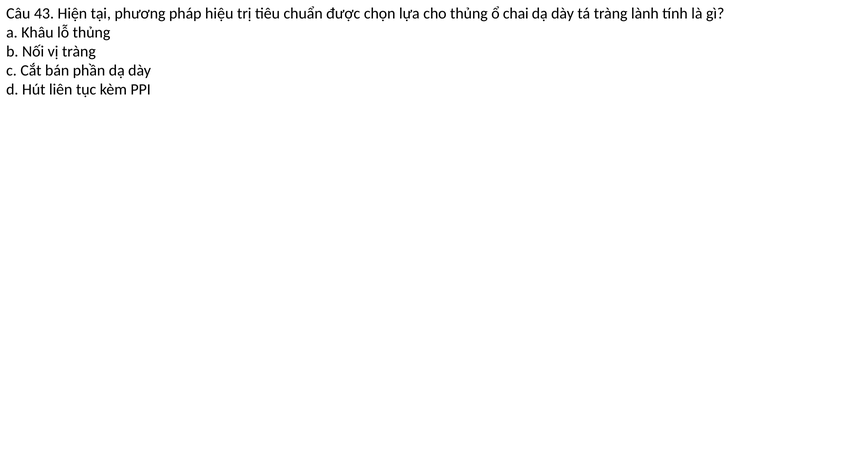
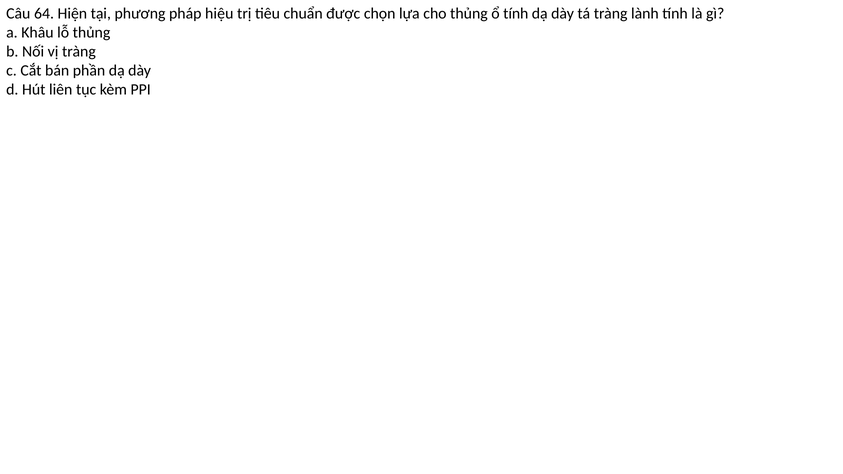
43: 43 -> 64
ổ chai: chai -> tính
